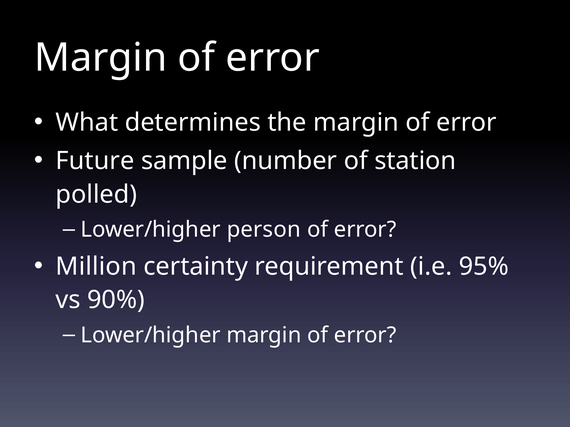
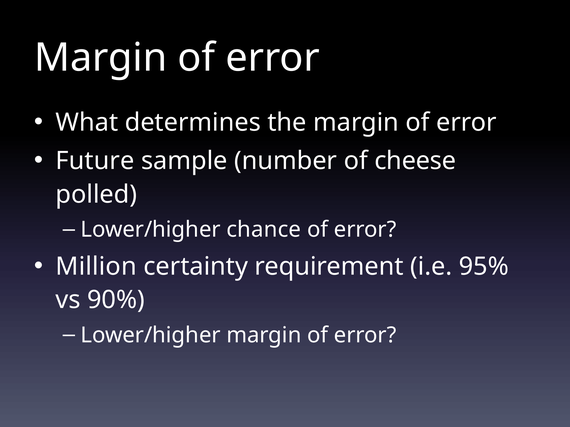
station: station -> cheese
person: person -> chance
